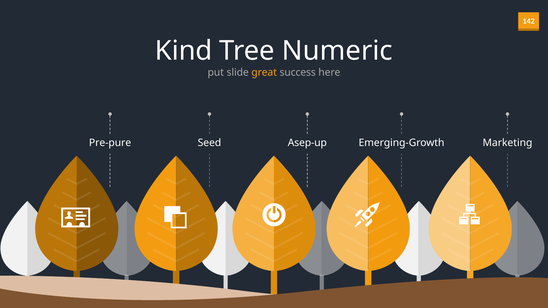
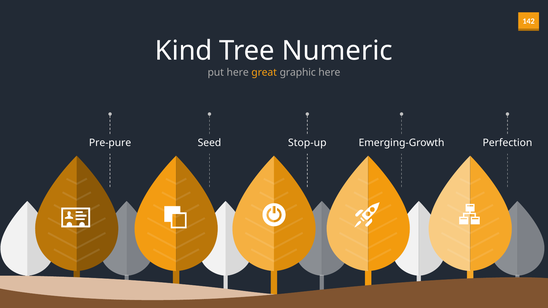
put slide: slide -> here
success: success -> graphic
Asep-up: Asep-up -> Stop-up
Marketing: Marketing -> Perfection
